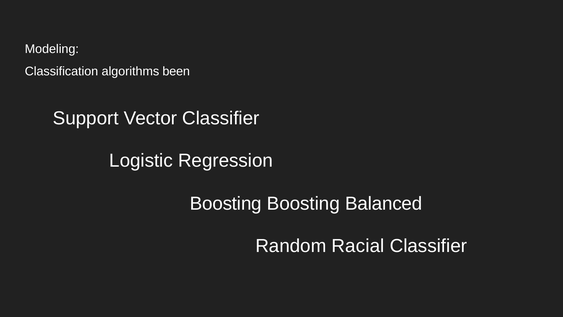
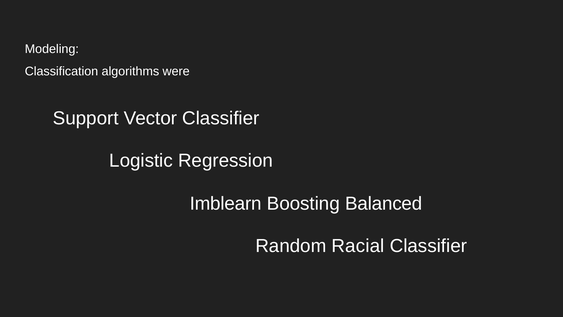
been: been -> were
Boosting at (226, 203): Boosting -> Imblearn
